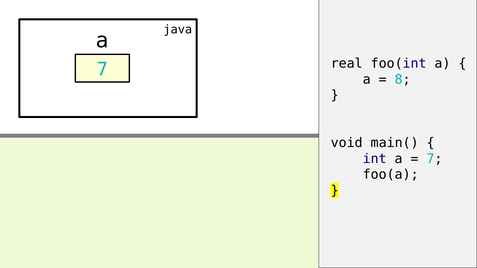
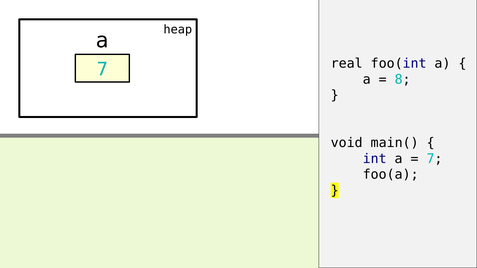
java: java -> heap
